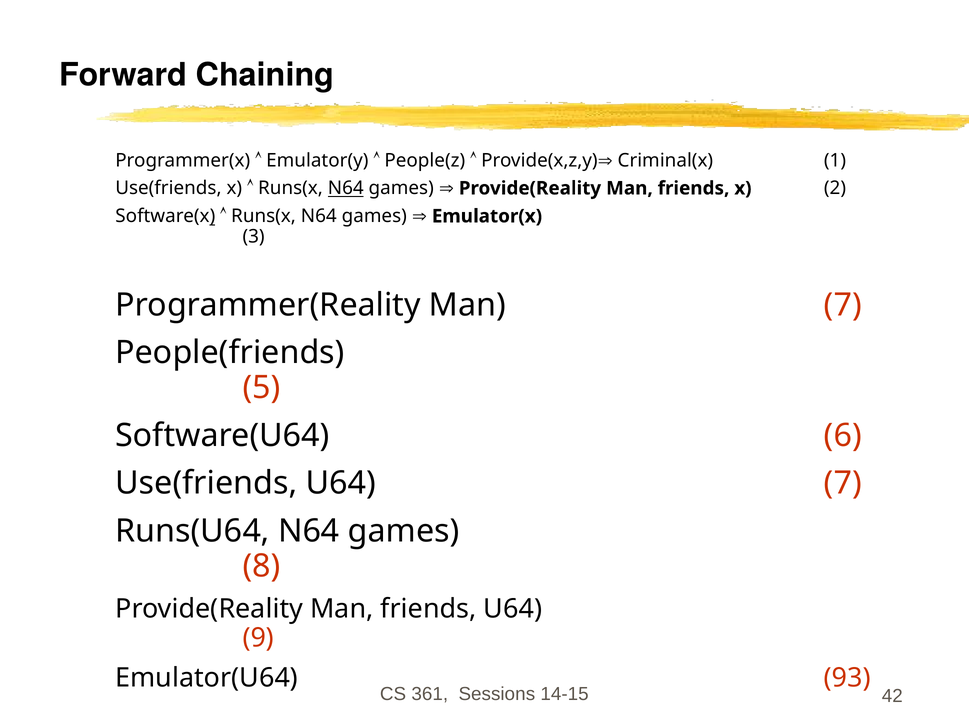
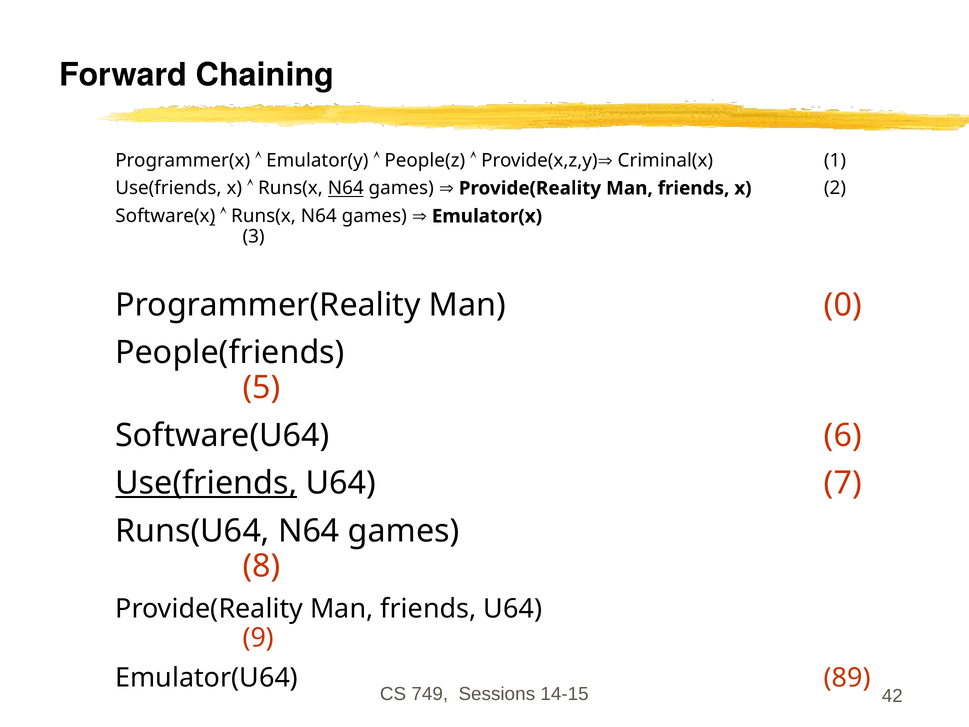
Man 7: 7 -> 0
Use(friends at (206, 483) underline: none -> present
93: 93 -> 89
361: 361 -> 749
